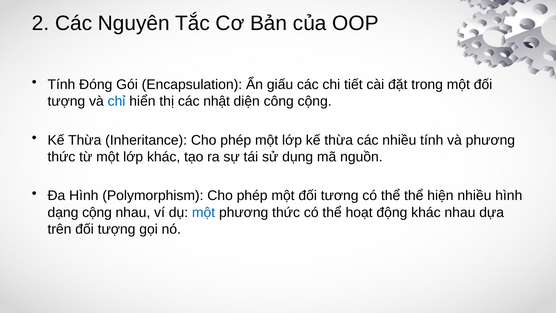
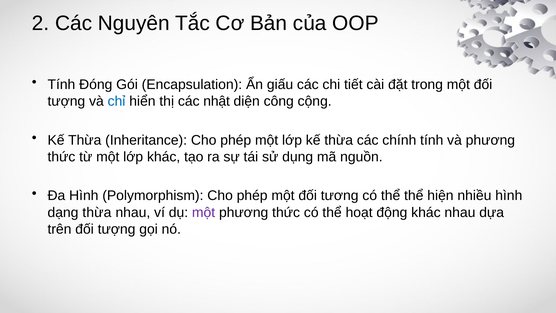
các nhiều: nhiều -> chính
dạng cộng: cộng -> thừa
một at (204, 212) colour: blue -> purple
